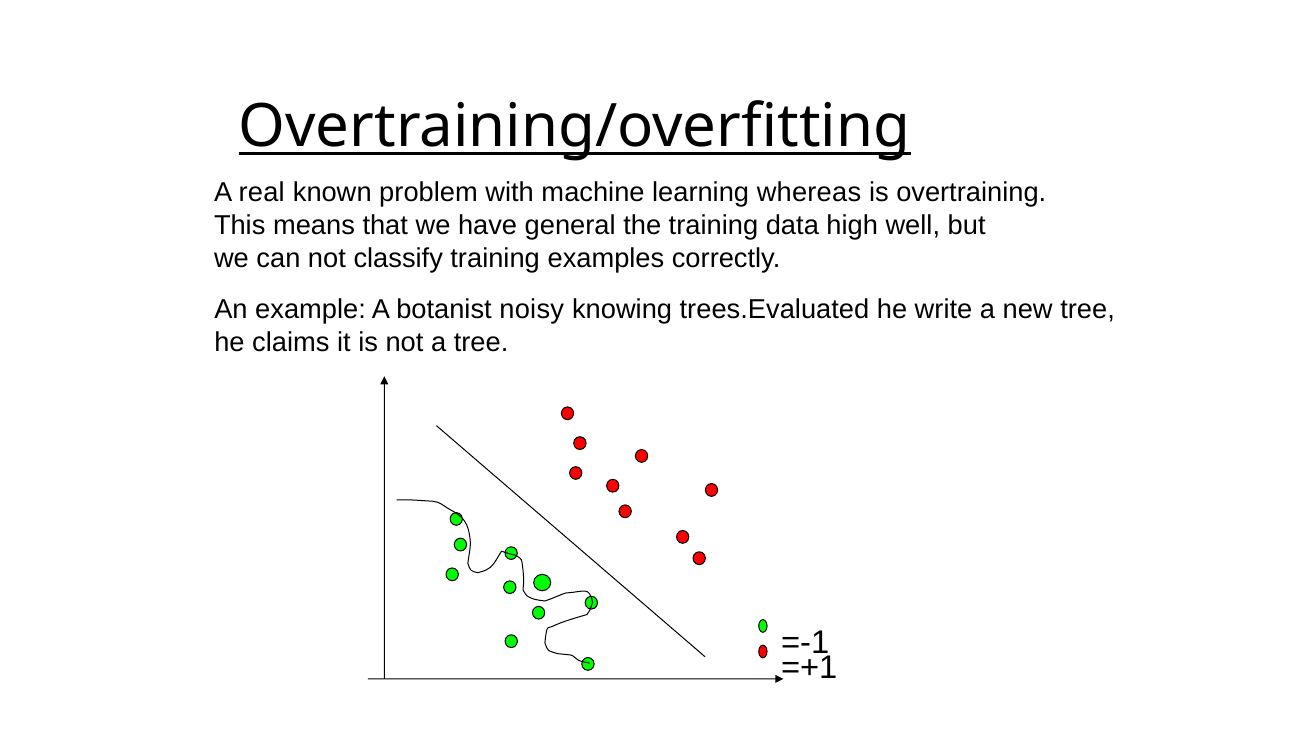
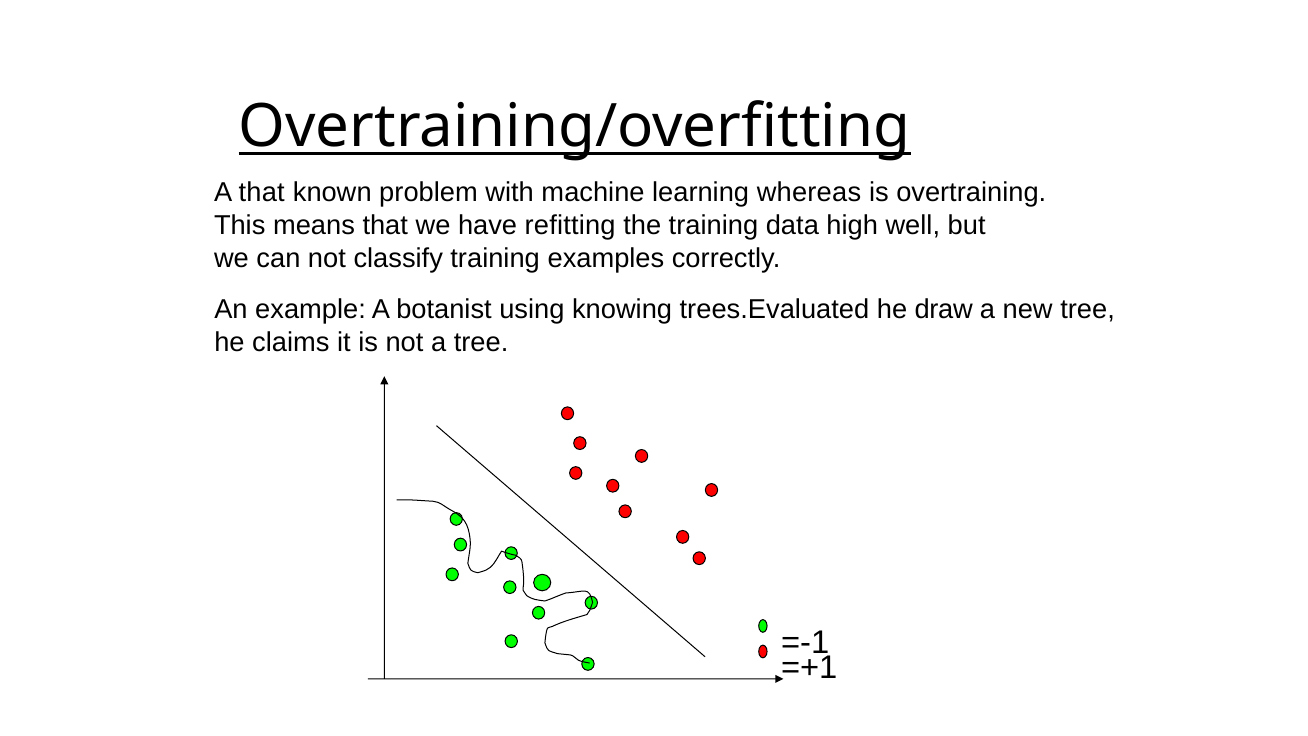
A real: real -> that
general: general -> refitting
noisy: noisy -> using
write: write -> draw
